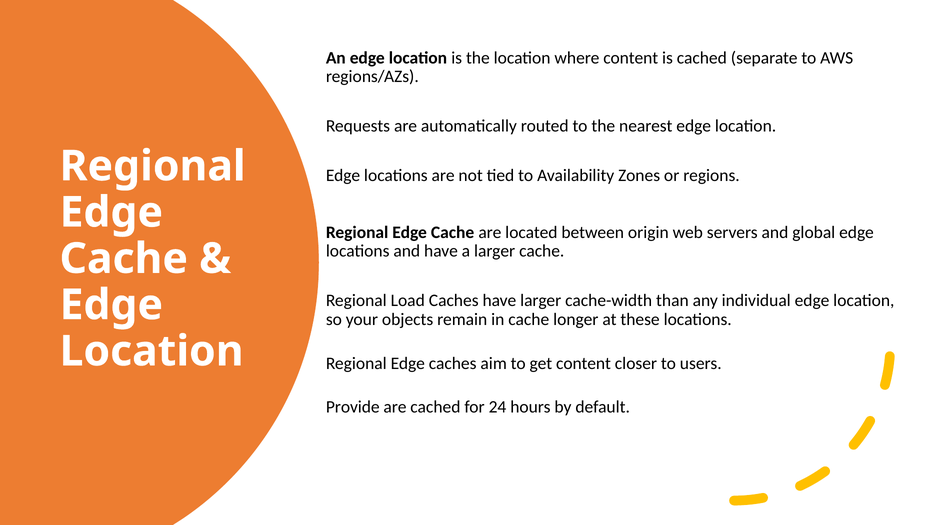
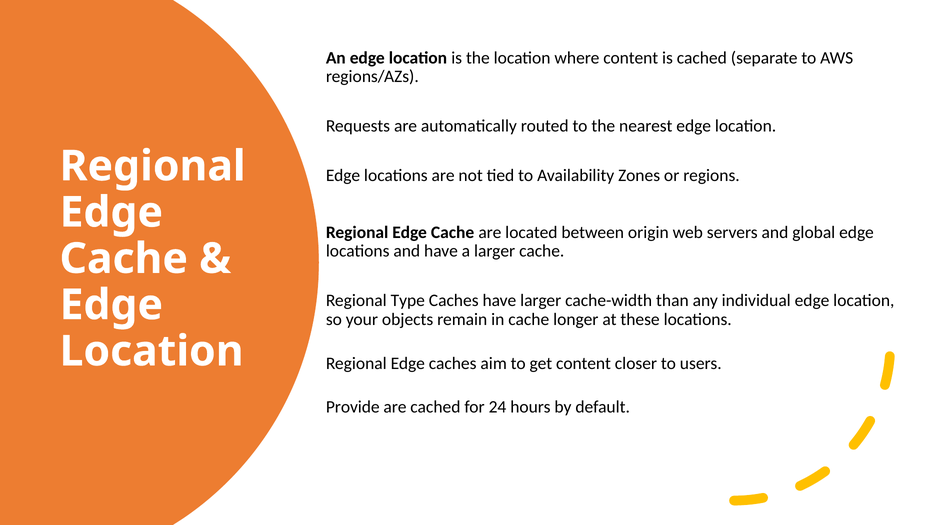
Load: Load -> Type
